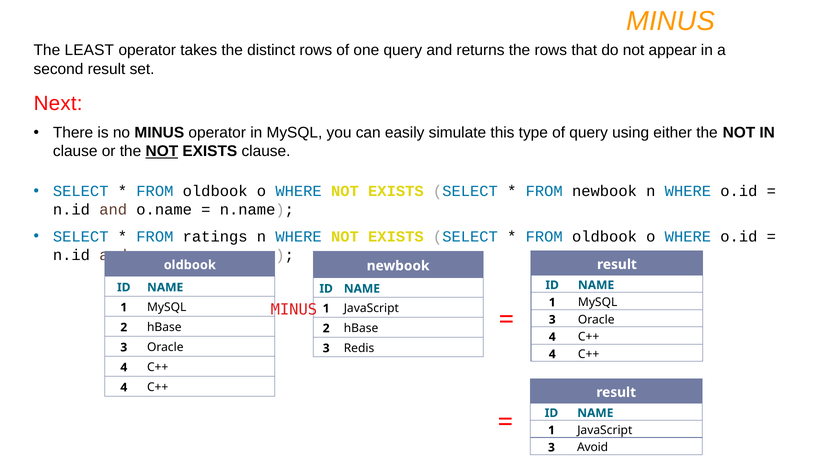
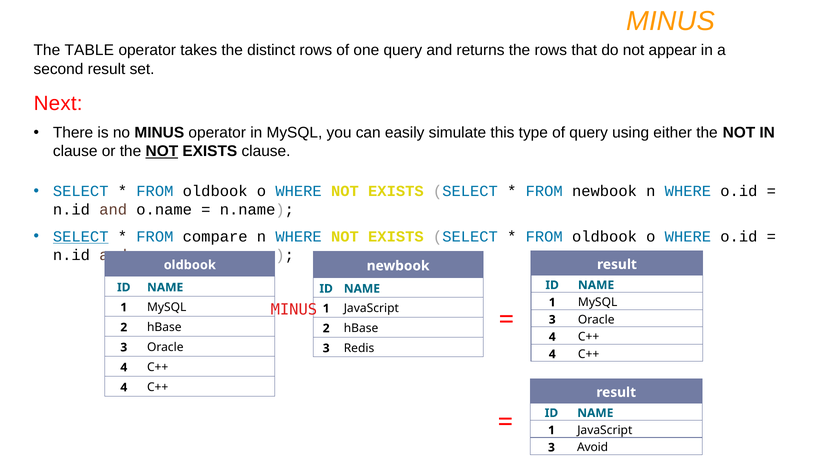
LEAST: LEAST -> TABLE
SELECT at (81, 237) underline: none -> present
ratings: ratings -> compare
